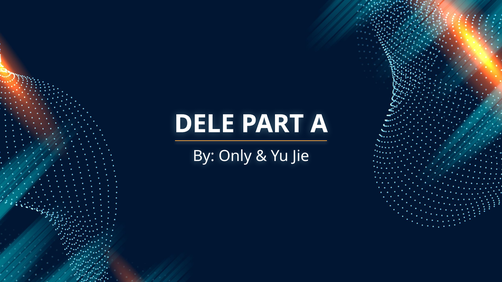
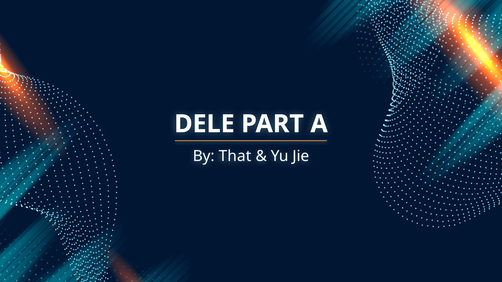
Only: Only -> That
